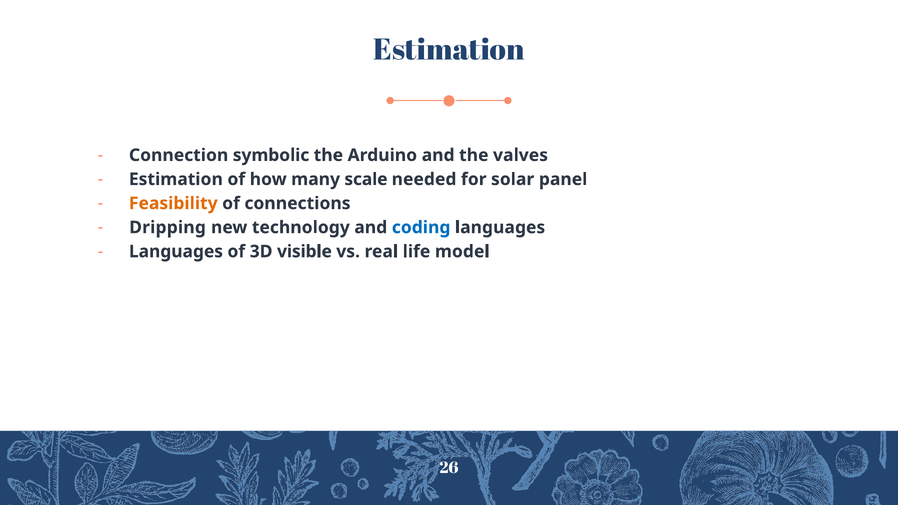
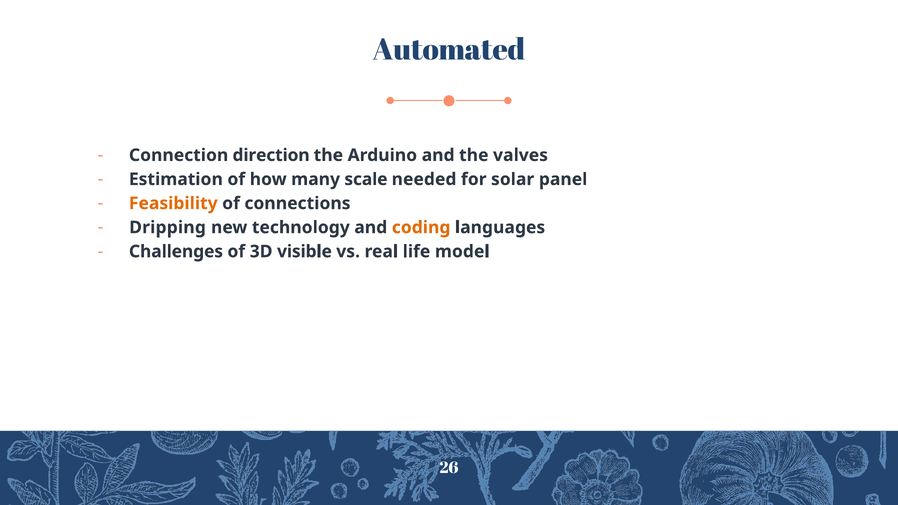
Estimation at (449, 50): Estimation -> Automated
symbolic: symbolic -> direction
coding colour: blue -> orange
Languages at (176, 252): Languages -> Challenges
